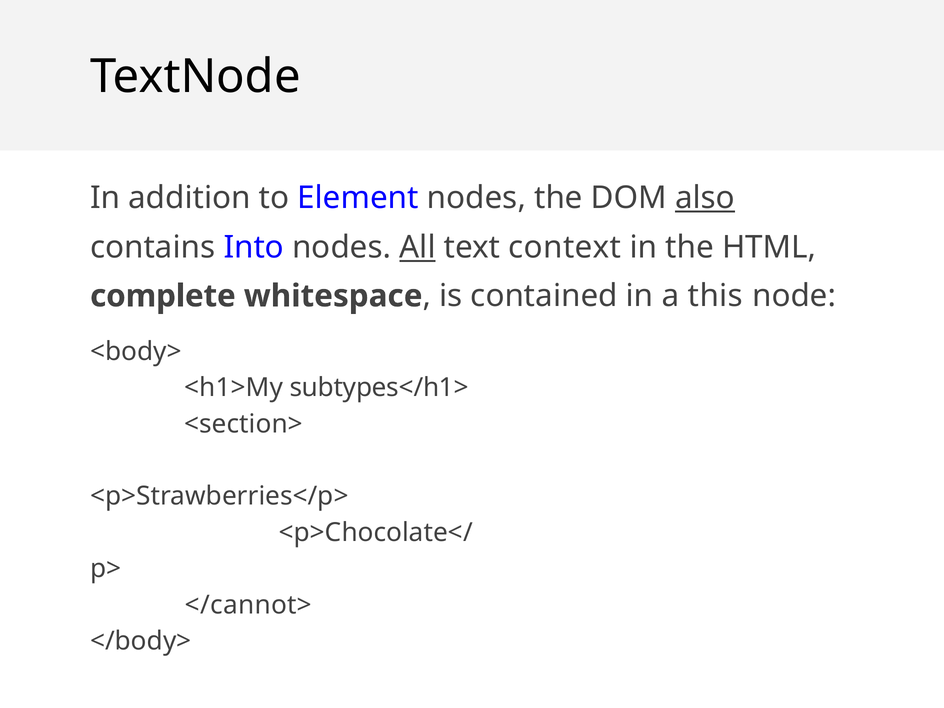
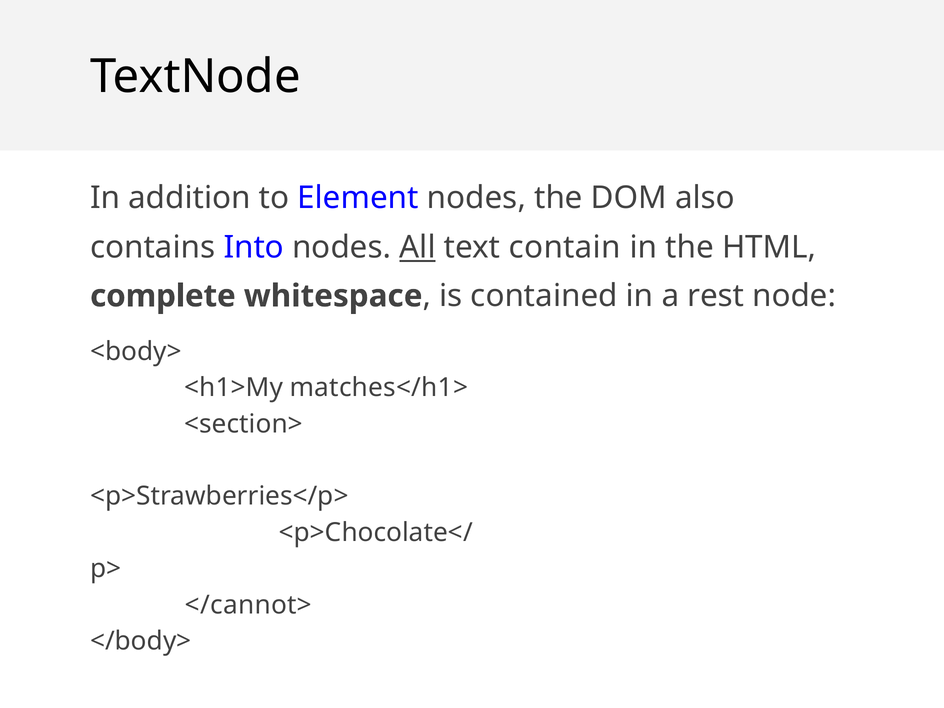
also underline: present -> none
context: context -> contain
this: this -> rest
subtypes</h1>: subtypes</h1> -> matches</h1>
